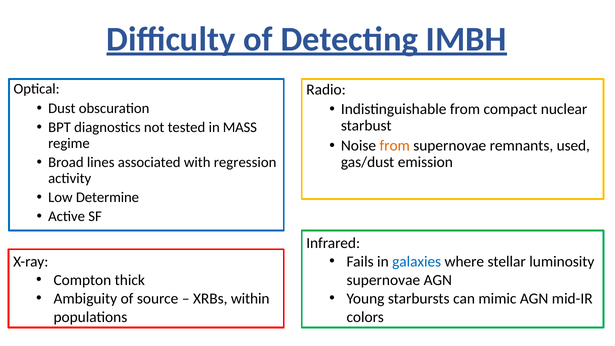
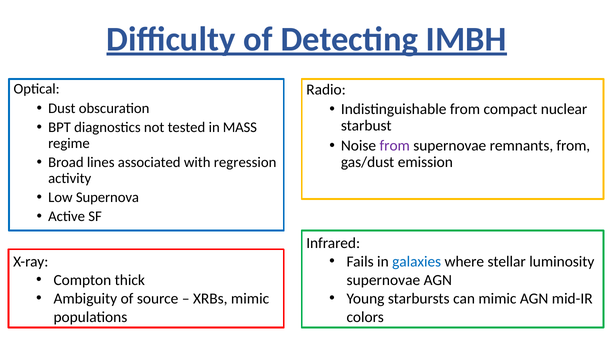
from at (395, 146) colour: orange -> purple
remnants used: used -> from
Determine: Determine -> Supernova
XRBs within: within -> mimic
